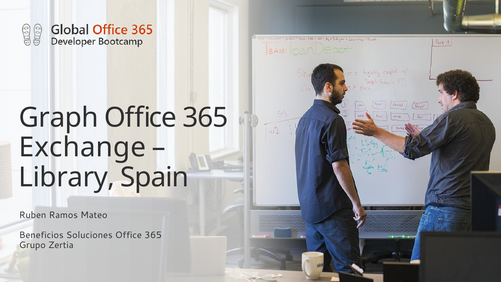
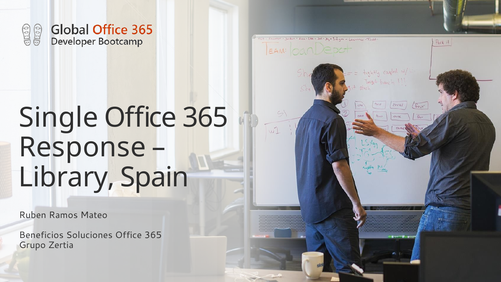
Graph: Graph -> Single
Exchange: Exchange -> Response
